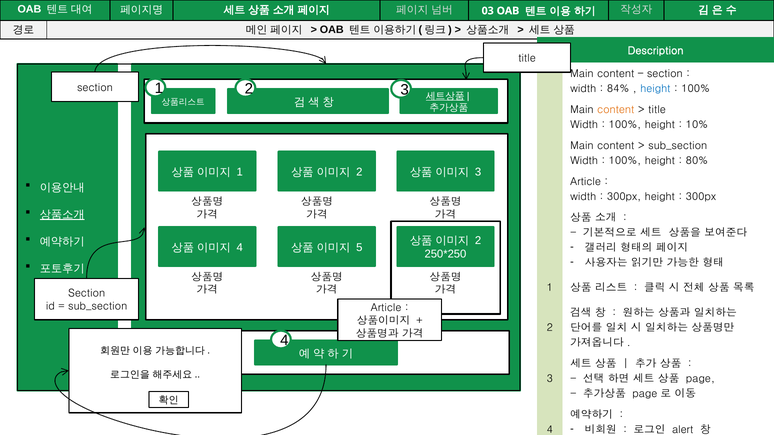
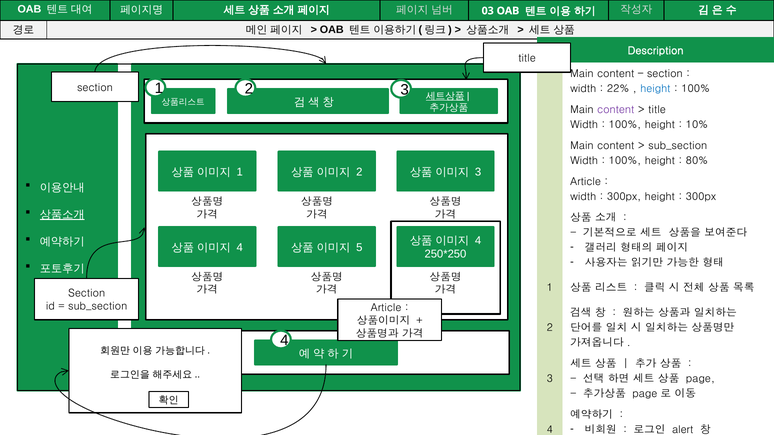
84%: 84% -> 22%
content at (616, 110) colour: orange -> purple
2 at (478, 241): 2 -> 4
